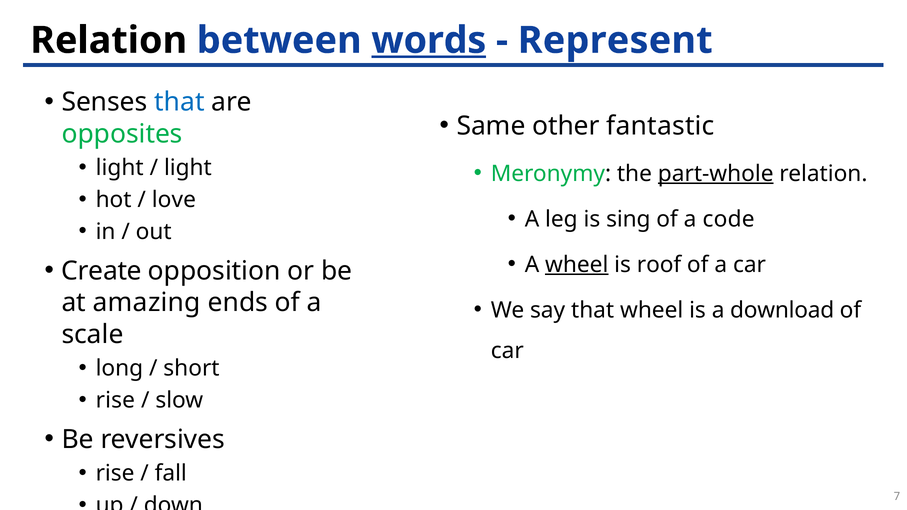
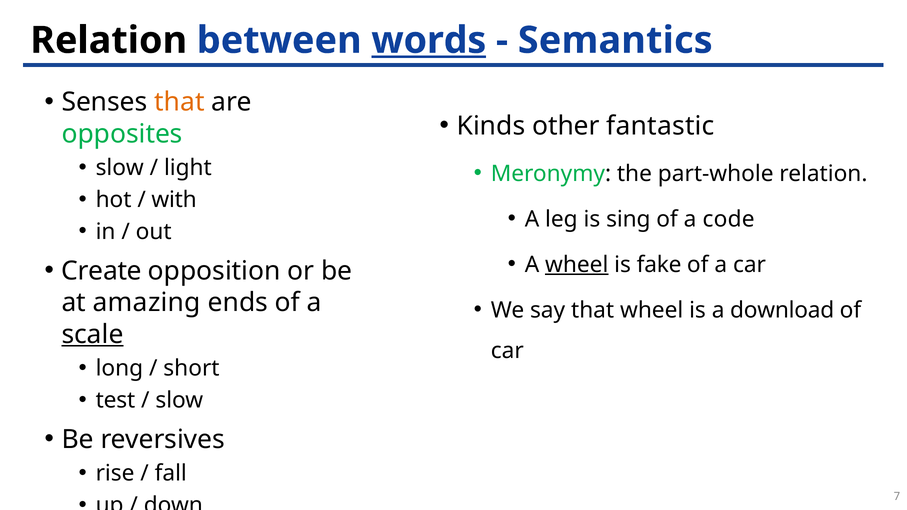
Represent: Represent -> Semantics
that at (179, 102) colour: blue -> orange
Same: Same -> Kinds
light at (120, 168): light -> slow
part-whole underline: present -> none
love: love -> with
roof: roof -> fake
scale underline: none -> present
rise at (115, 400): rise -> test
